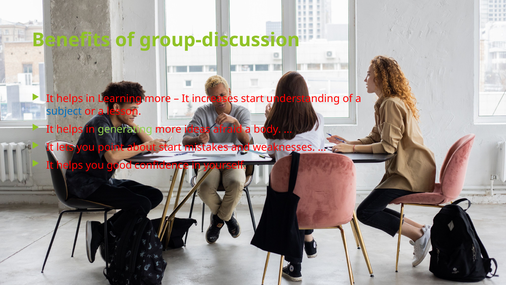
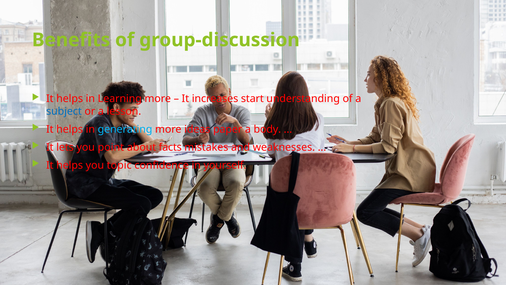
generating colour: light green -> light blue
afraid: afraid -> paper
about start: start -> facts
good: good -> topic
